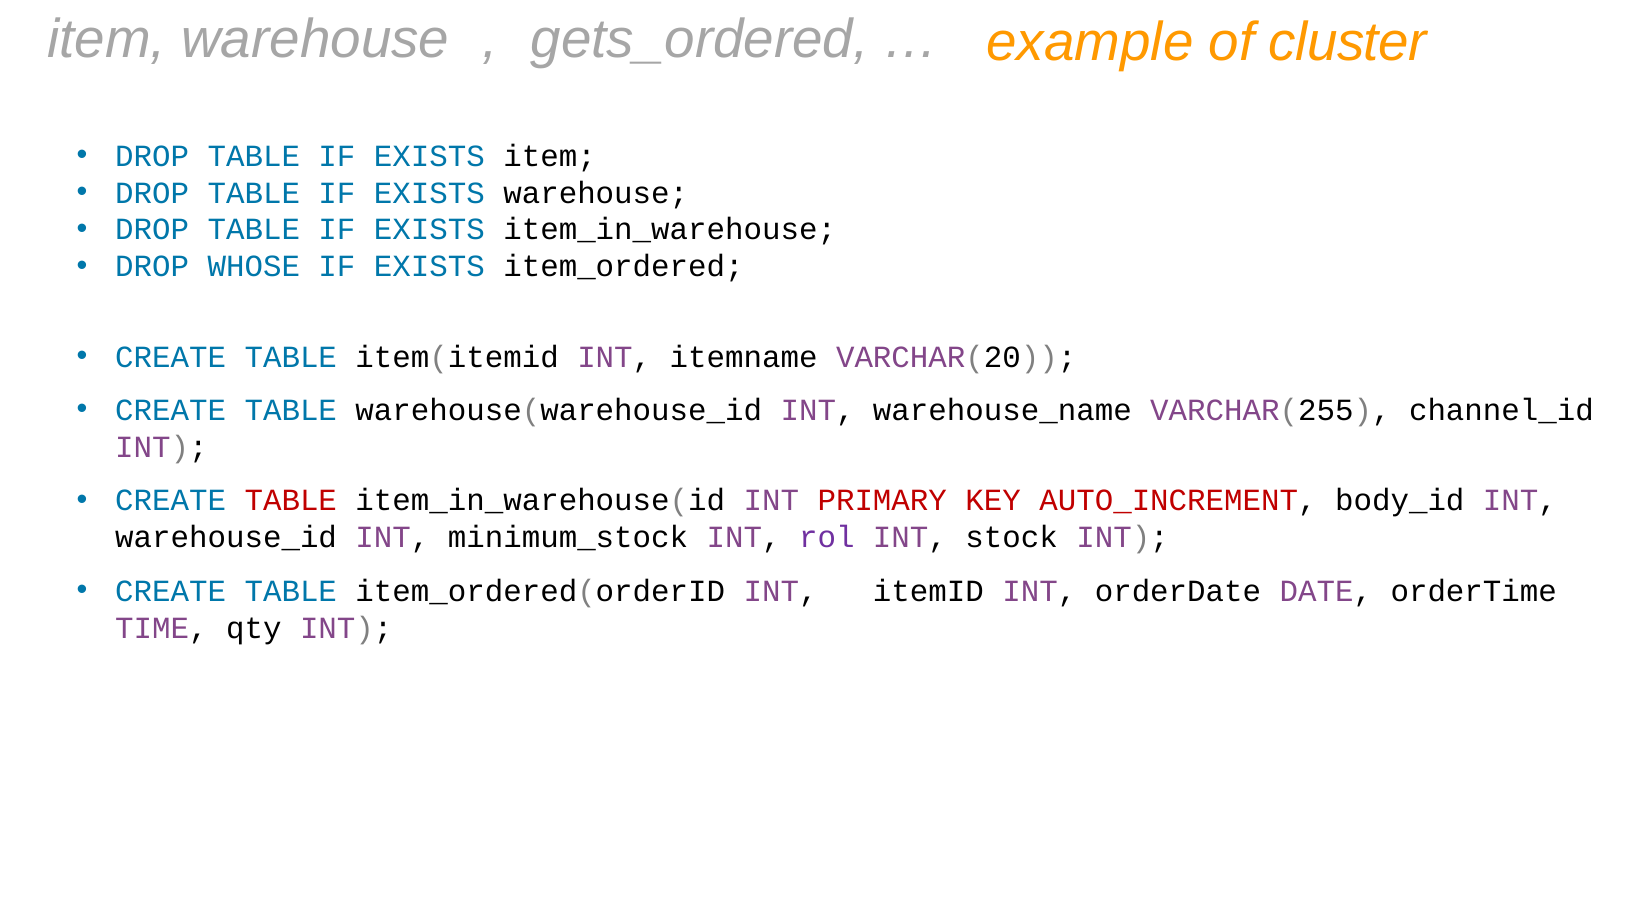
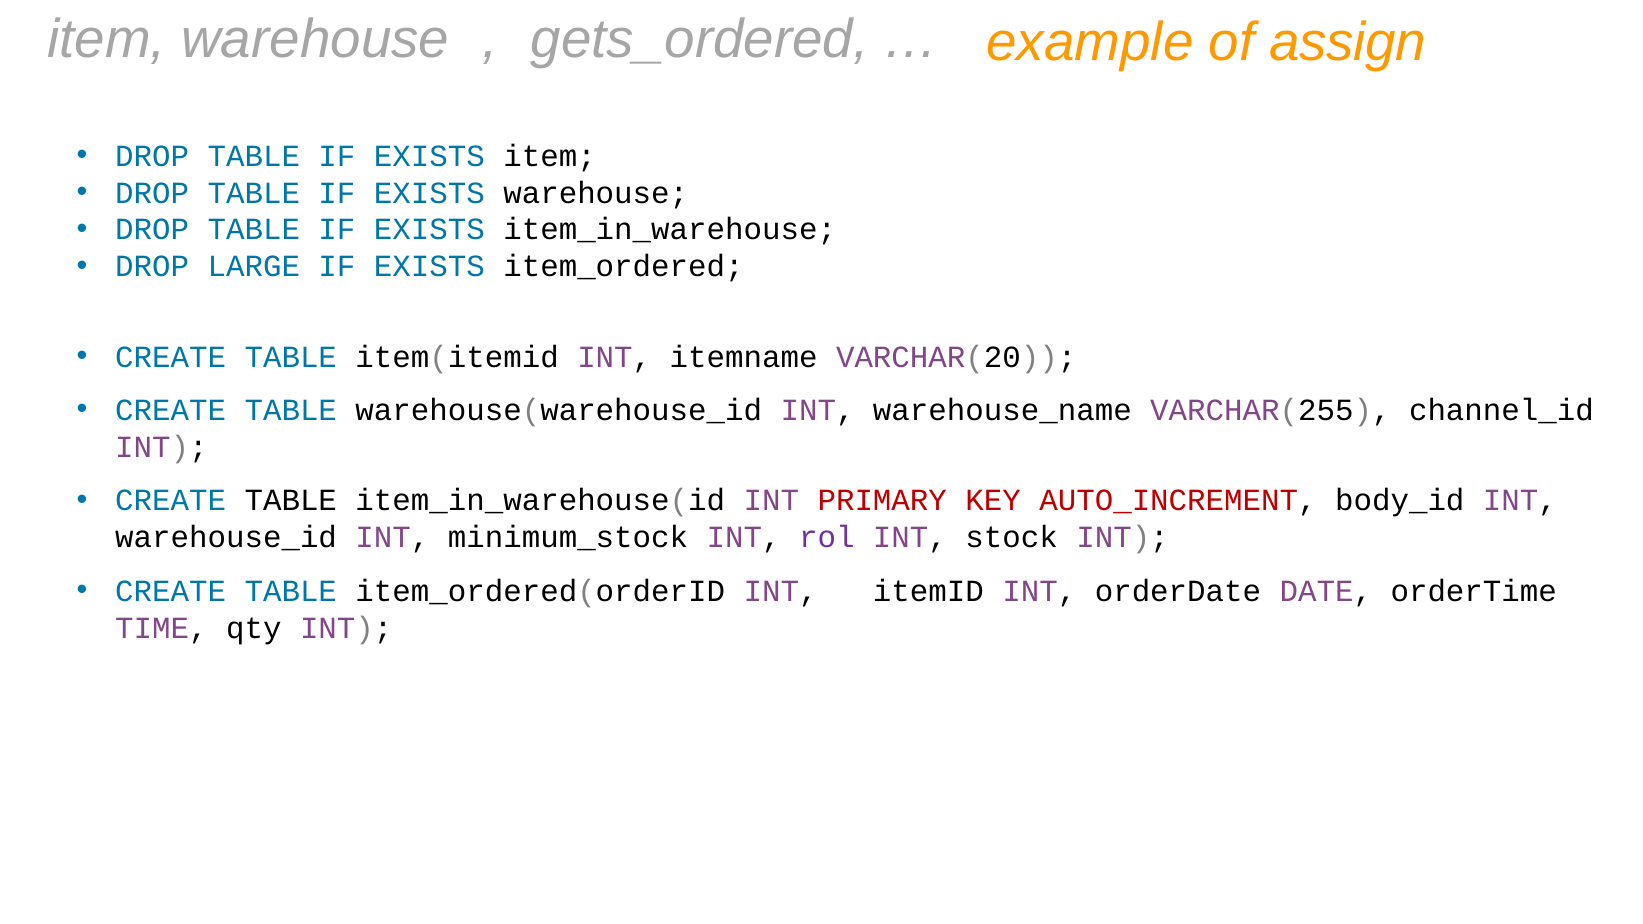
cluster: cluster -> assign
WHOSE: WHOSE -> LARGE
TABLE at (291, 501) colour: red -> black
